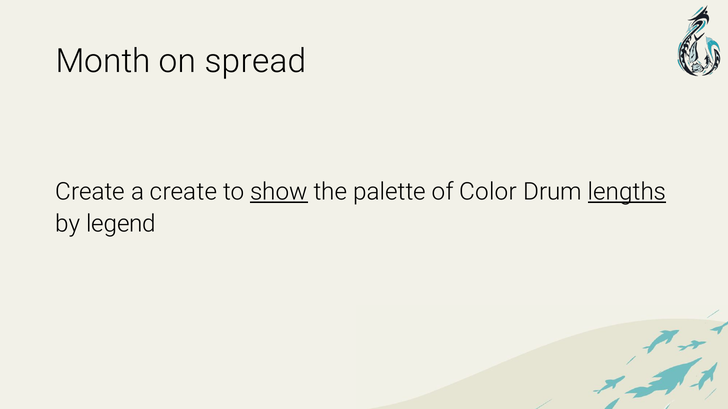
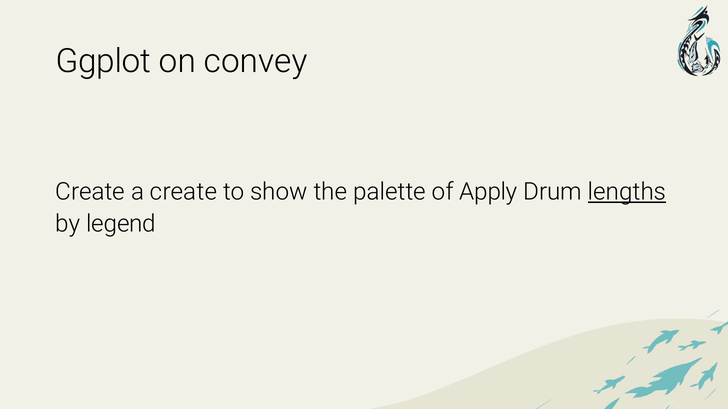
Month: Month -> Ggplot
spread: spread -> convey
show underline: present -> none
Color: Color -> Apply
